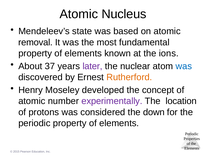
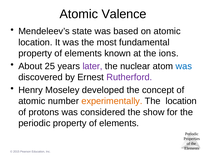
Nucleus: Nucleus -> Valence
removal at (35, 42): removal -> location
37: 37 -> 25
Rutherford colour: orange -> purple
experimentally colour: purple -> orange
down: down -> show
